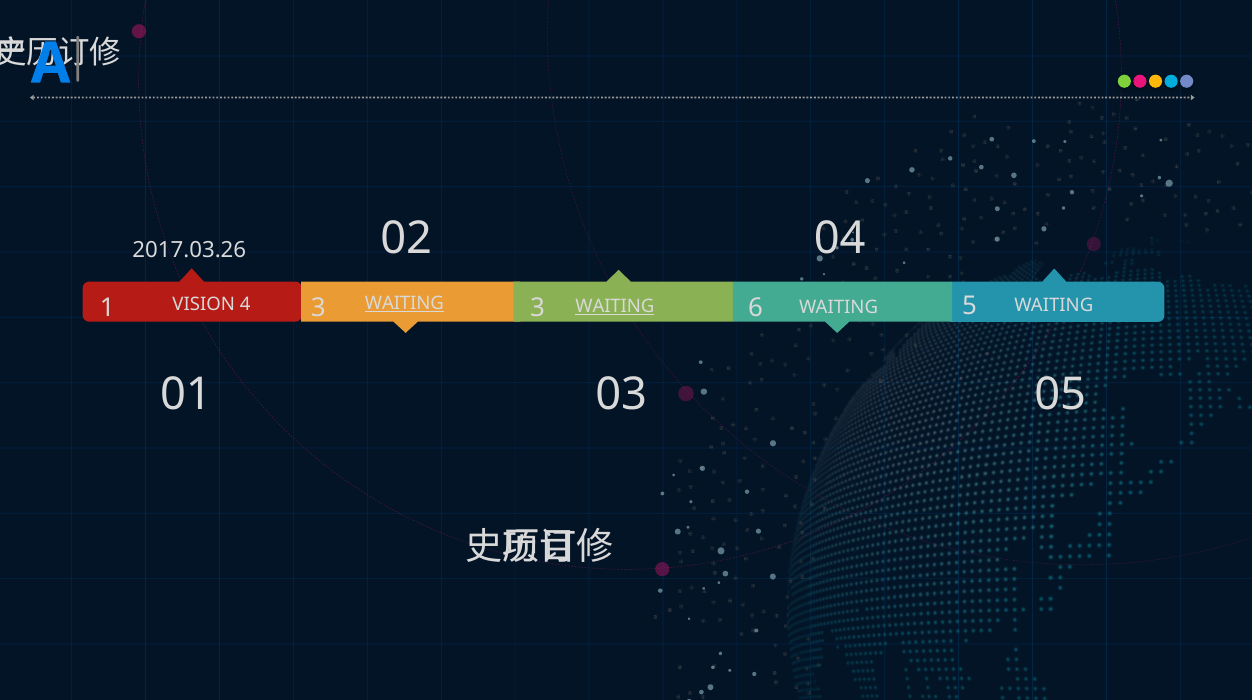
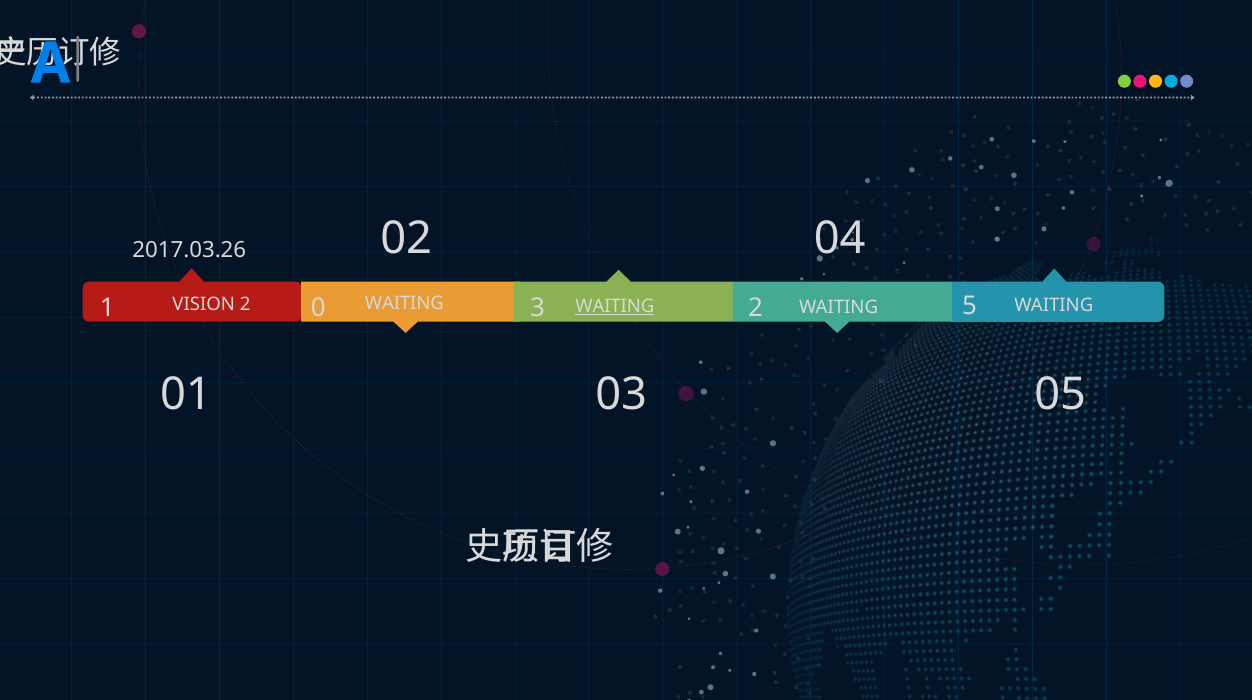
WAITING at (404, 303) underline: present -> none
VISION 4: 4 -> 2
1 3: 3 -> 0
3 6: 6 -> 2
